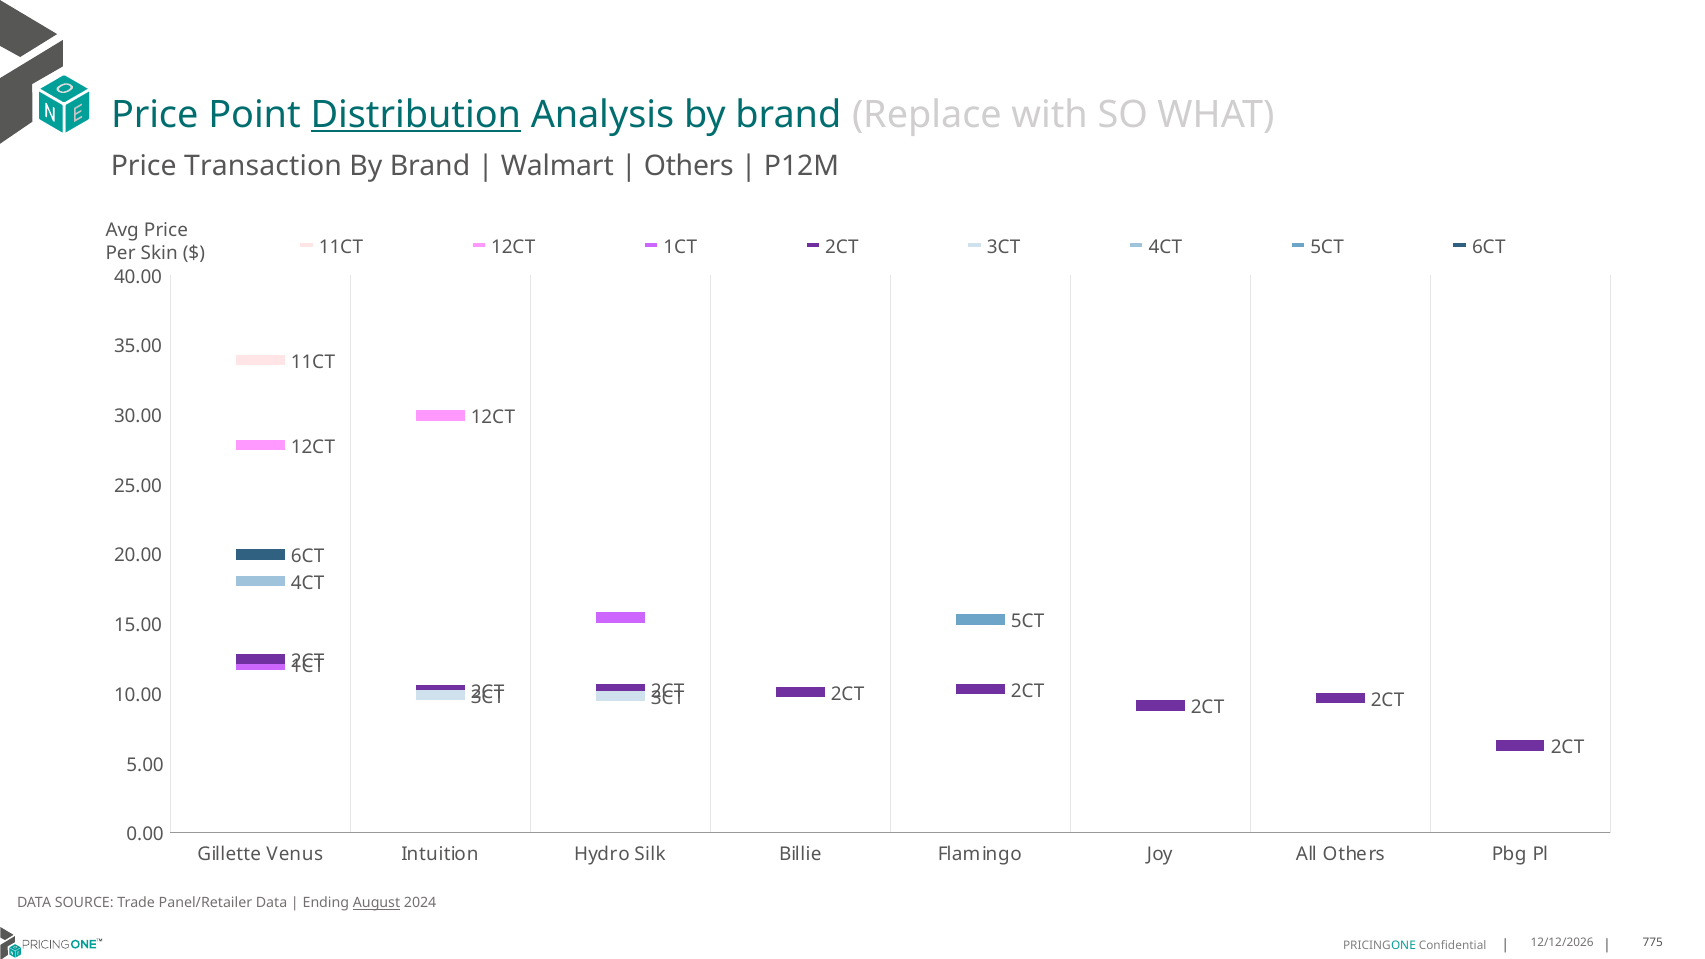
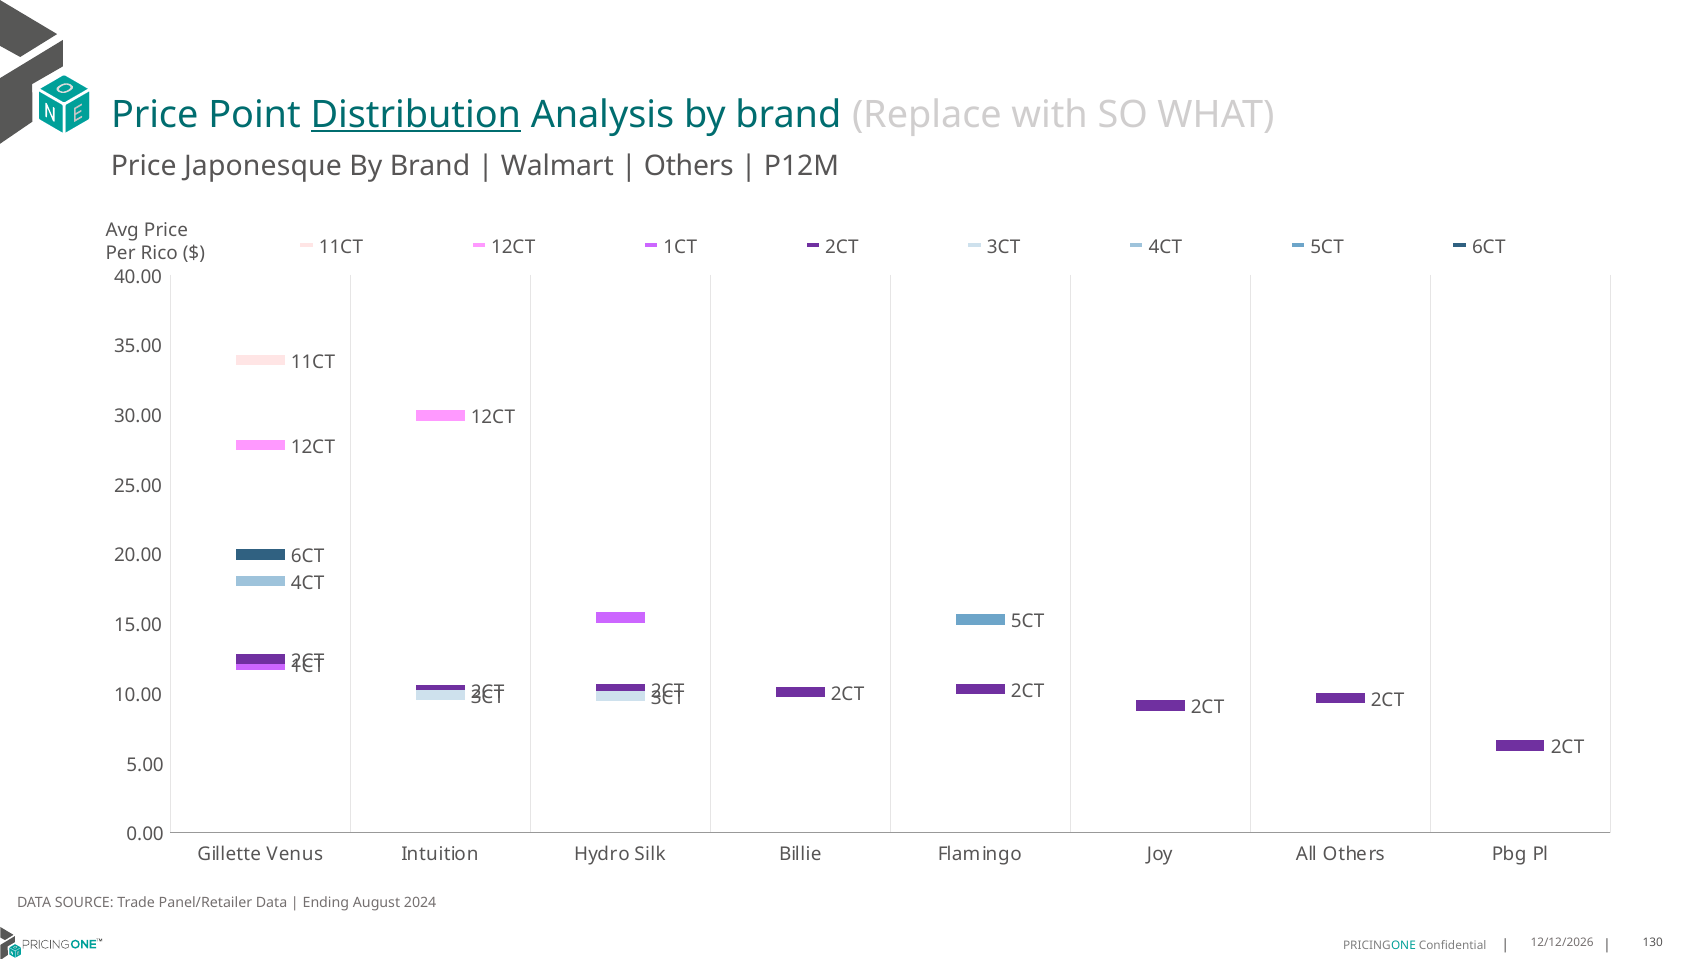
Transaction: Transaction -> Japonesque
Skin: Skin -> Rico
August underline: present -> none
775: 775 -> 130
